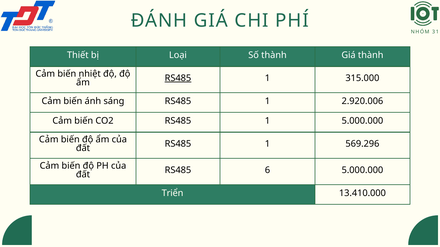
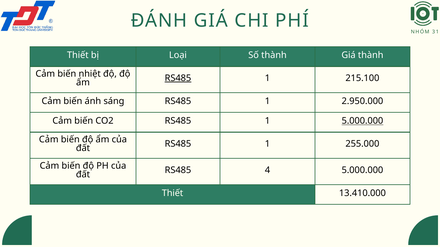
315.000: 315.000 -> 215.100
2.920.006: 2.920.006 -> 2.950.000
5.000.000 at (362, 121) underline: none -> present
569.296: 569.296 -> 255.000
6: 6 -> 4
Triển at (173, 193): Triển -> Thiết
